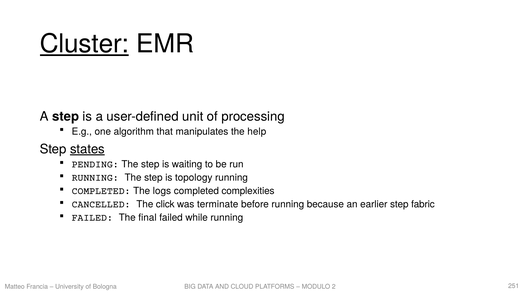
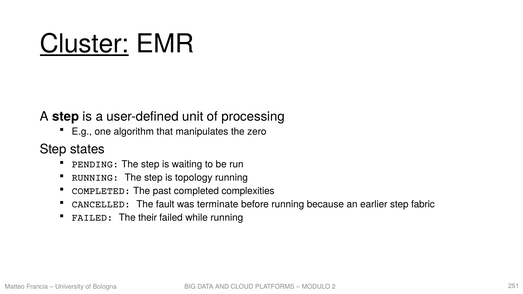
help: help -> zero
states underline: present -> none
logs: logs -> past
click: click -> fault
final: final -> their
